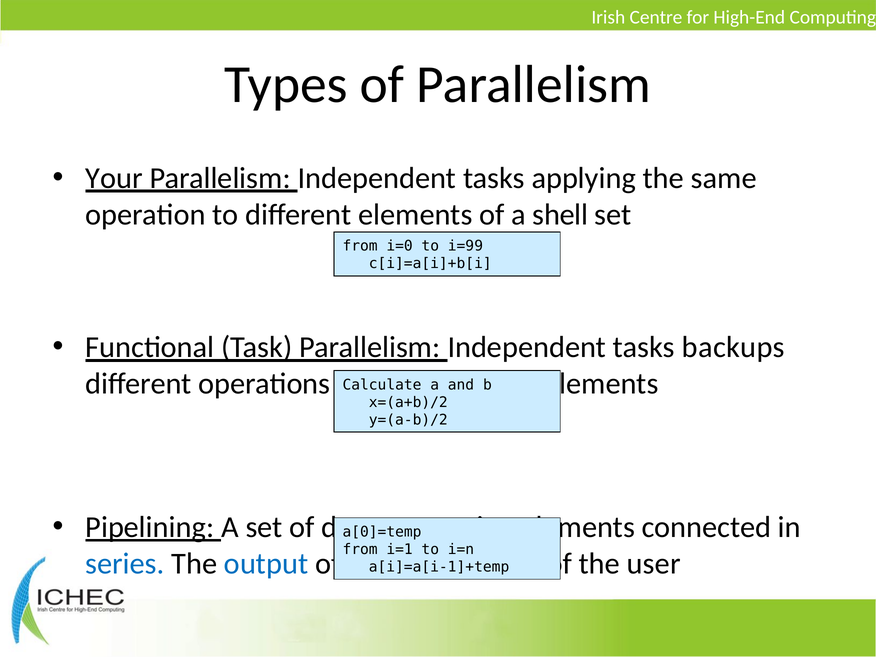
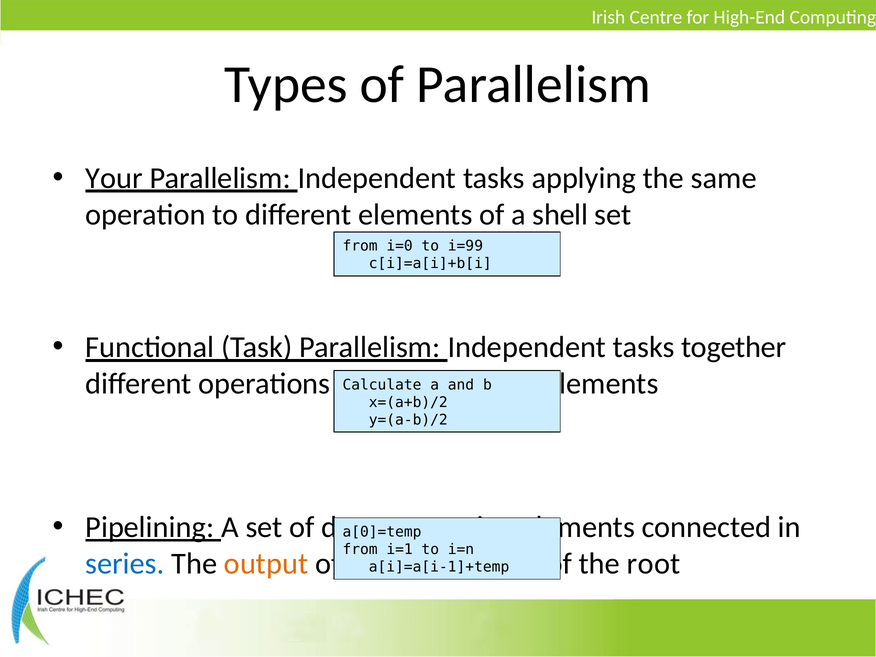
backups: backups -> together
output colour: blue -> orange
user: user -> root
